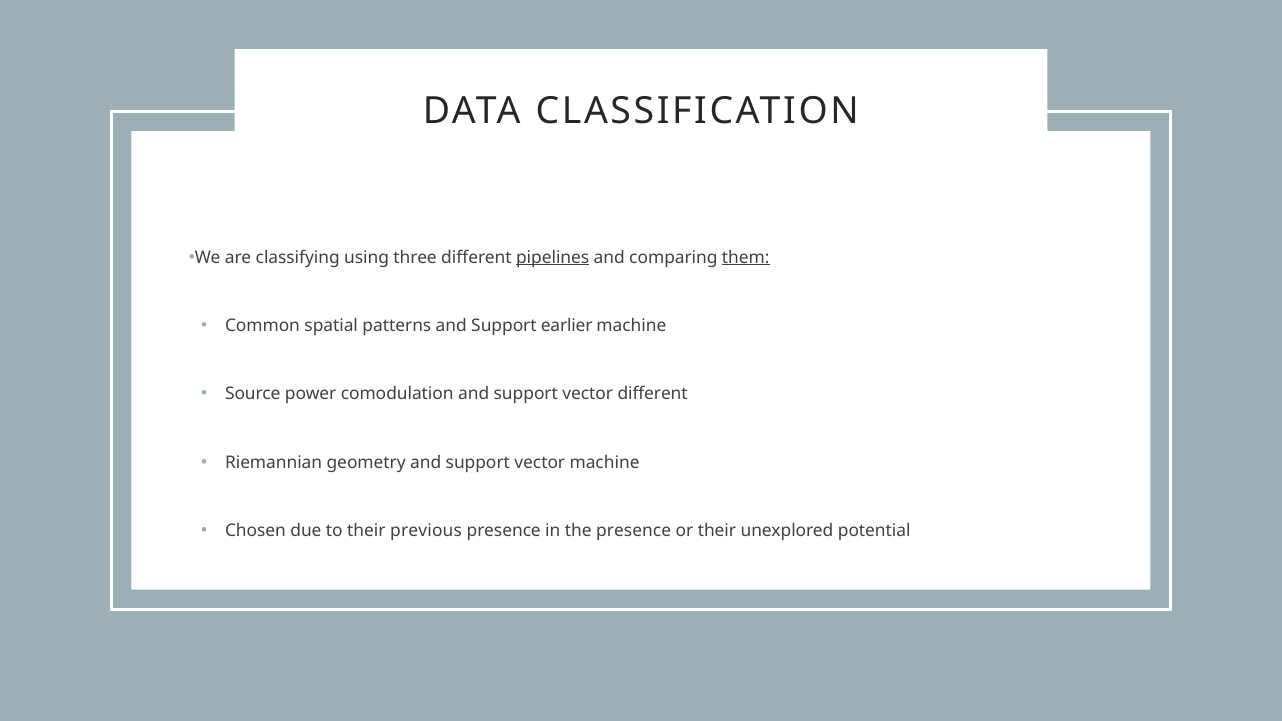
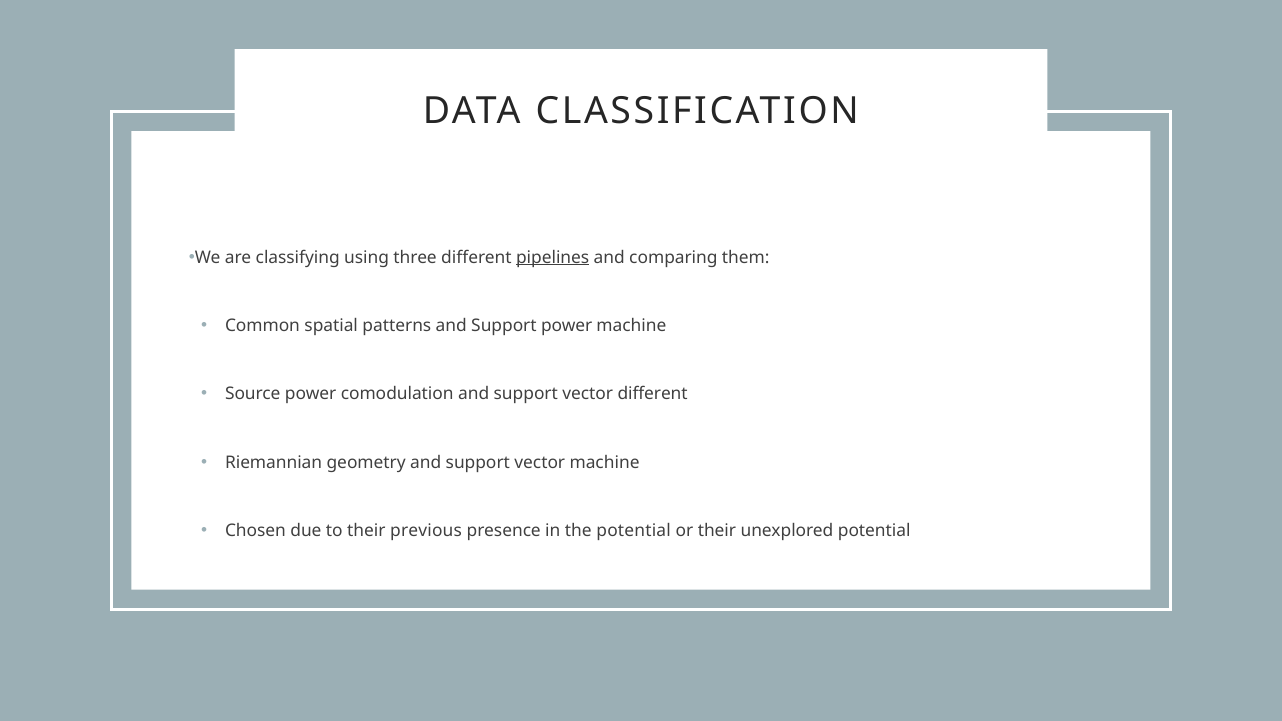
them underline: present -> none
Support earlier: earlier -> power
the presence: presence -> potential
